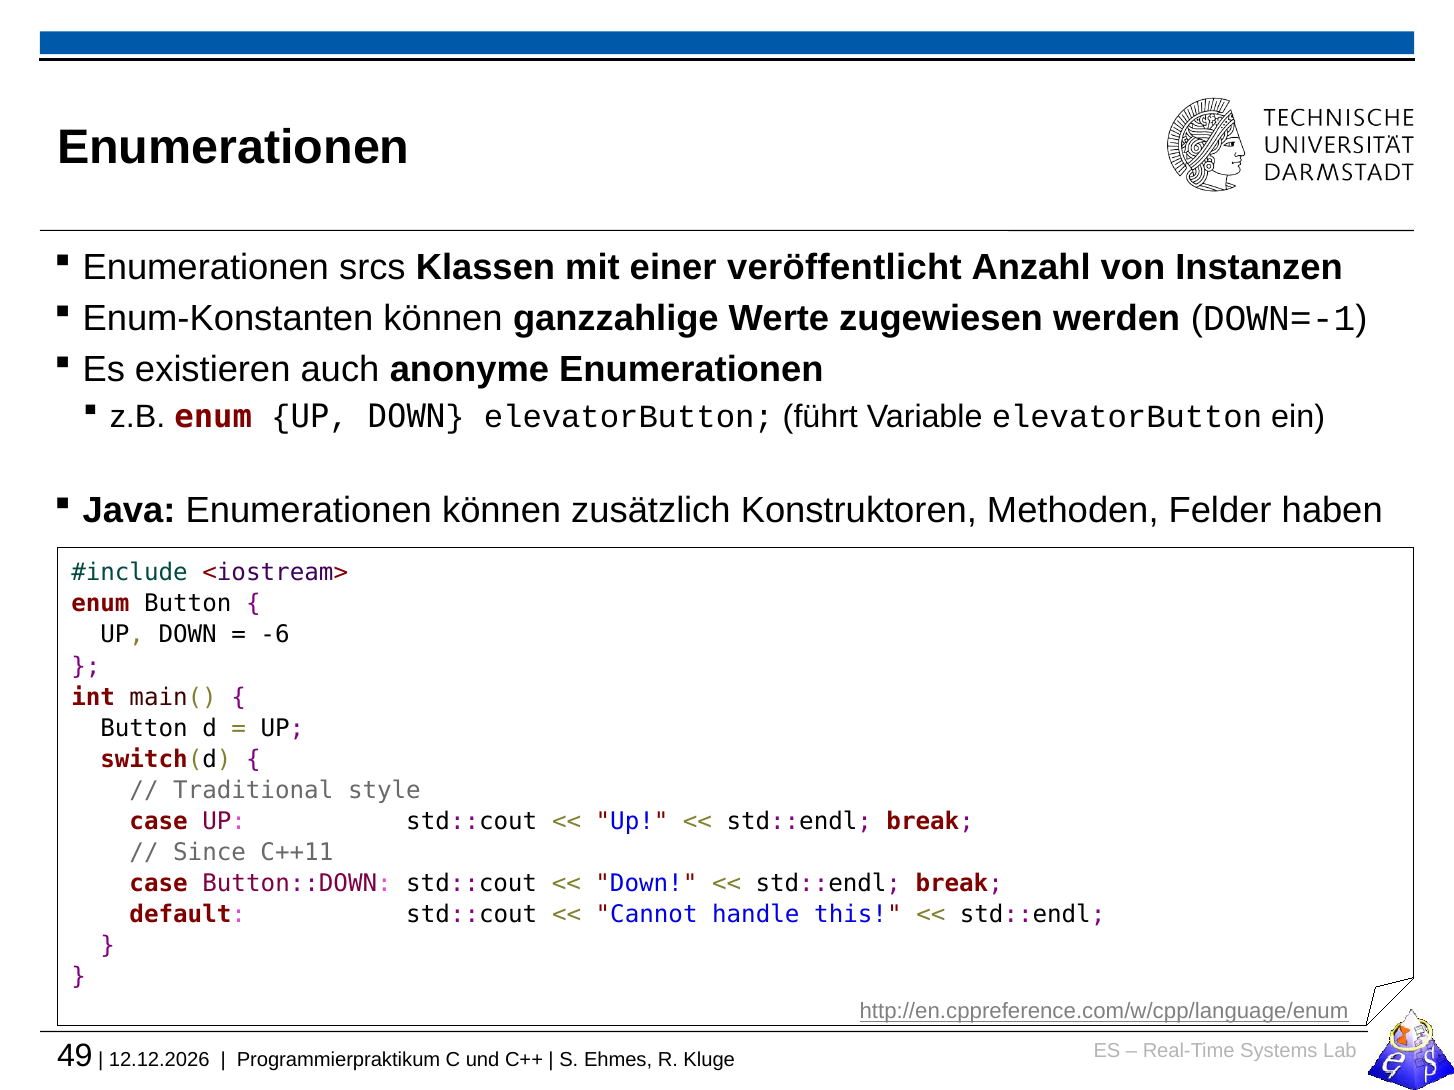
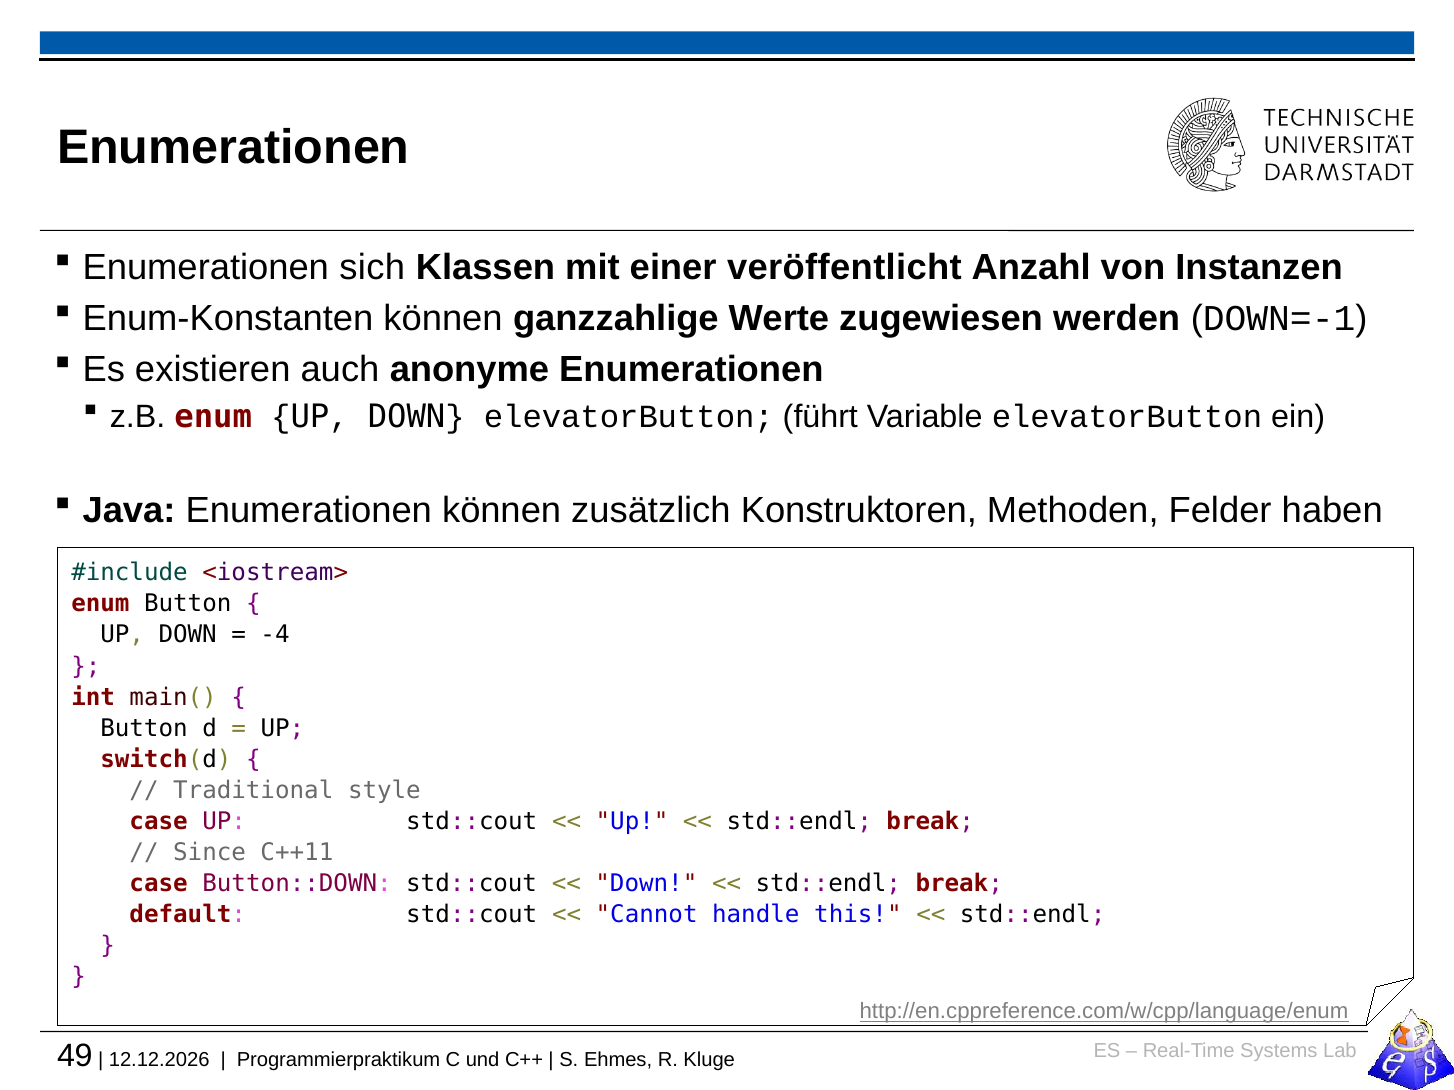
srcs: srcs -> sich
-6: -6 -> -4
